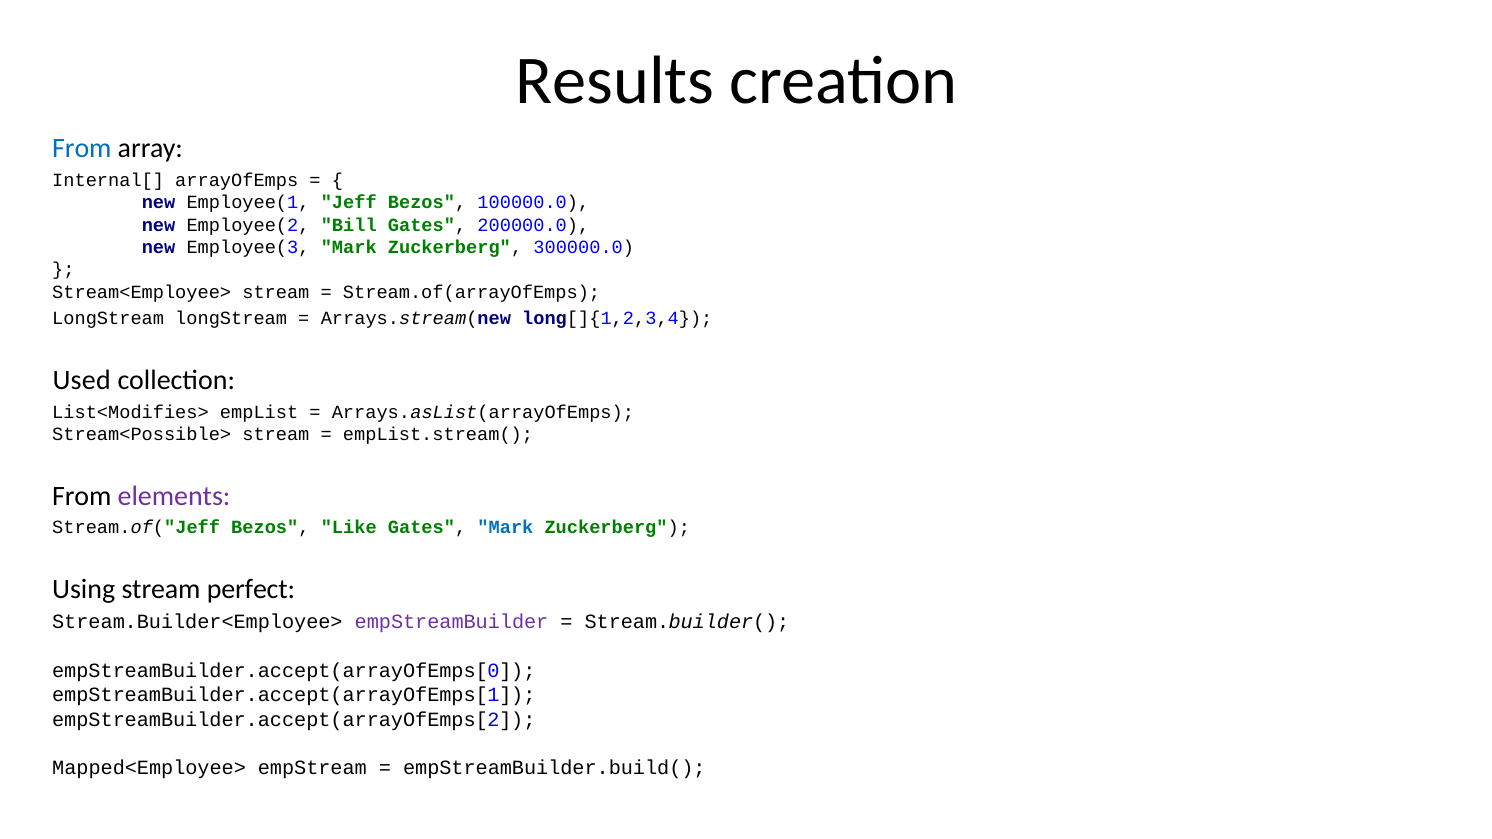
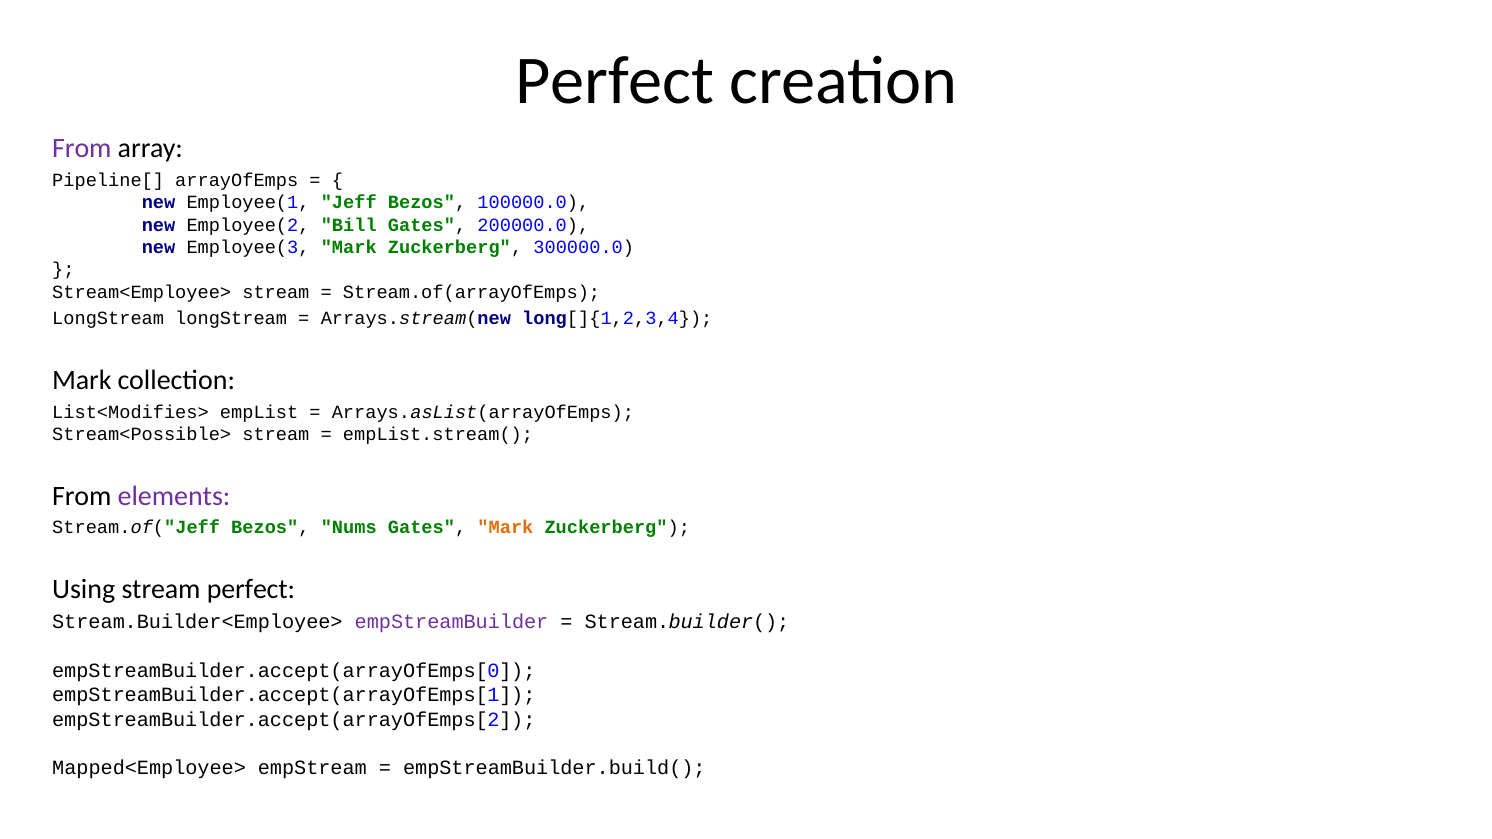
Results at (615, 81): Results -> Perfect
From at (82, 149) colour: blue -> purple
Internal[: Internal[ -> Pipeline[
Used at (82, 381): Used -> Mark
Like: Like -> Nums
Mark at (505, 528) colour: blue -> orange
